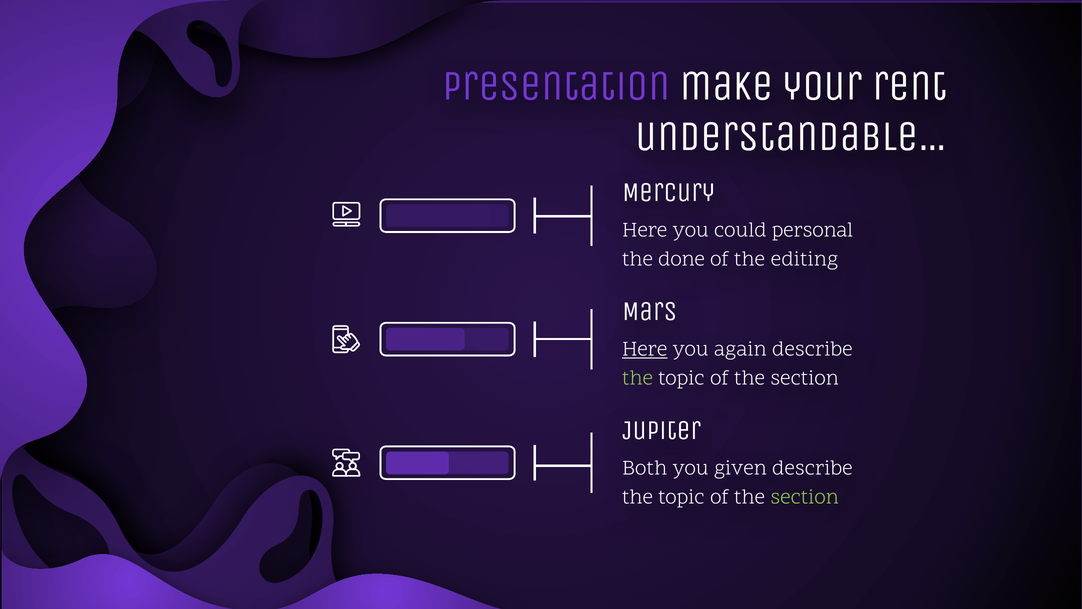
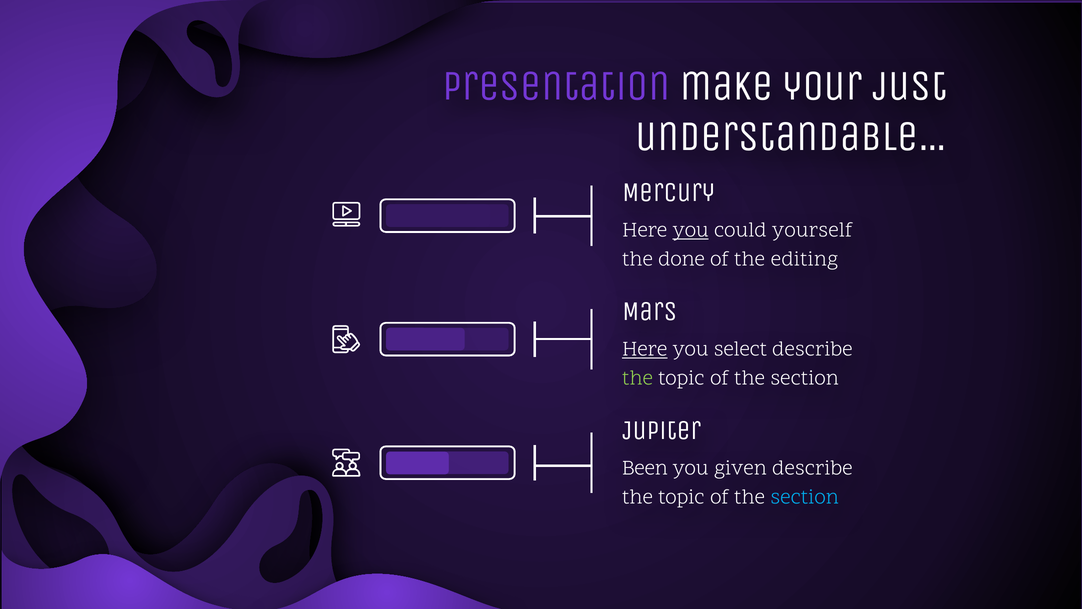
rent: rent -> just
you at (691, 230) underline: none -> present
personal: personal -> yourself
again: again -> select
Both: Both -> Been
section at (805, 496) colour: light green -> light blue
